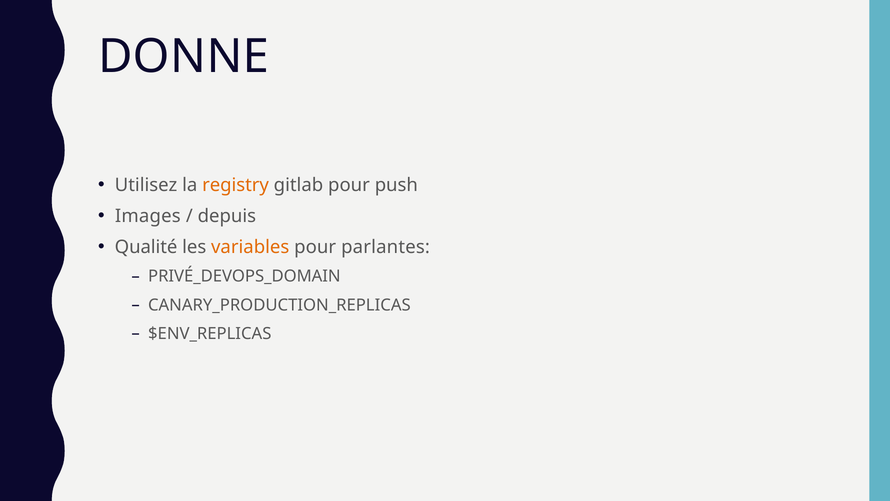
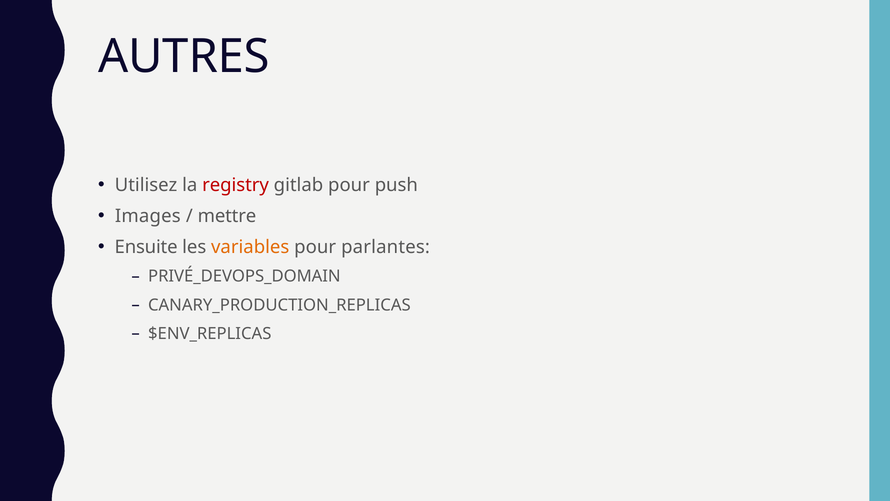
DONNE: DONNE -> AUTRES
registry colour: orange -> red
depuis: depuis -> mettre
Qualité: Qualité -> Ensuite
